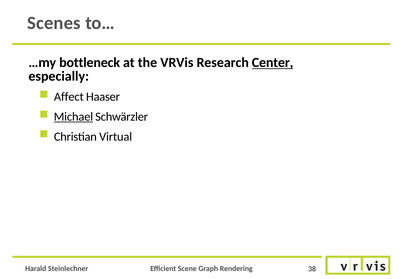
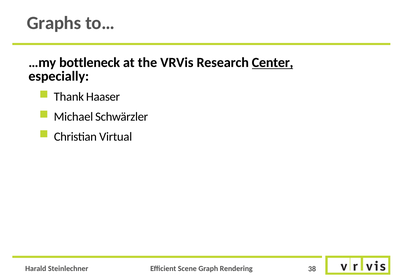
Scenes: Scenes -> Graphs
Affect: Affect -> Thank
Michael underline: present -> none
